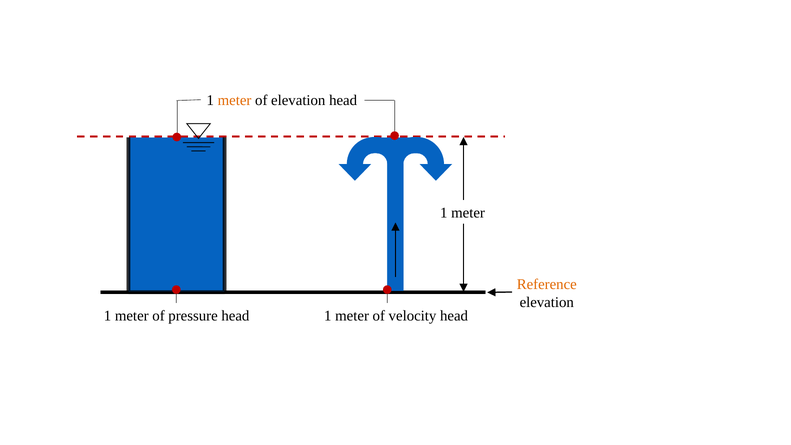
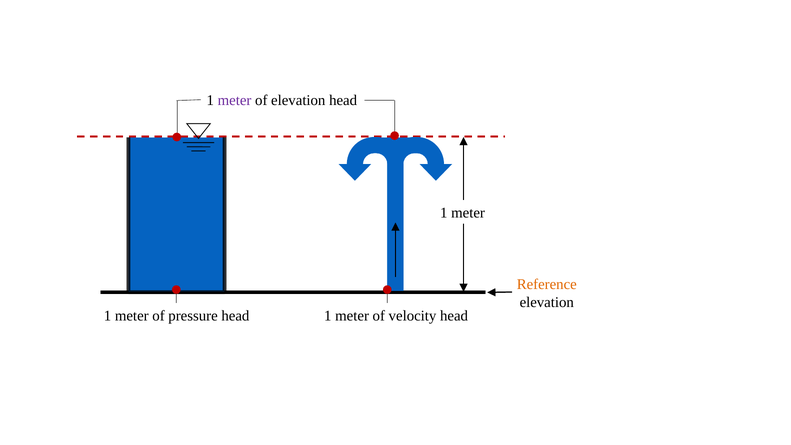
meter at (235, 101) colour: orange -> purple
